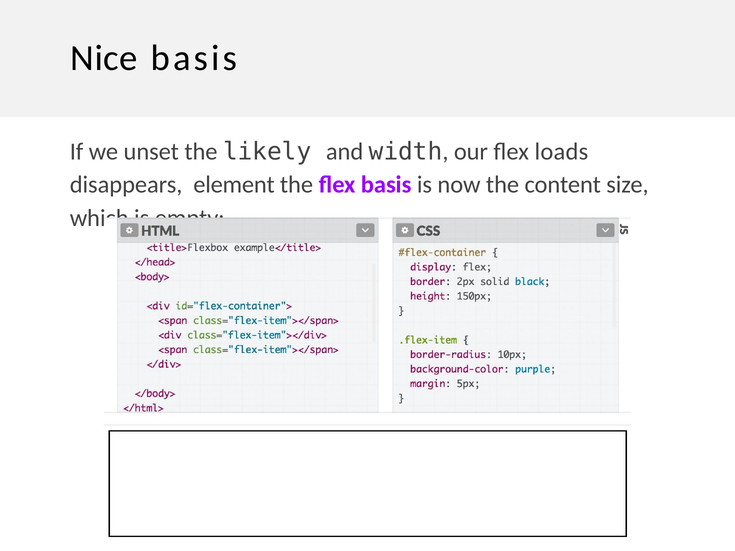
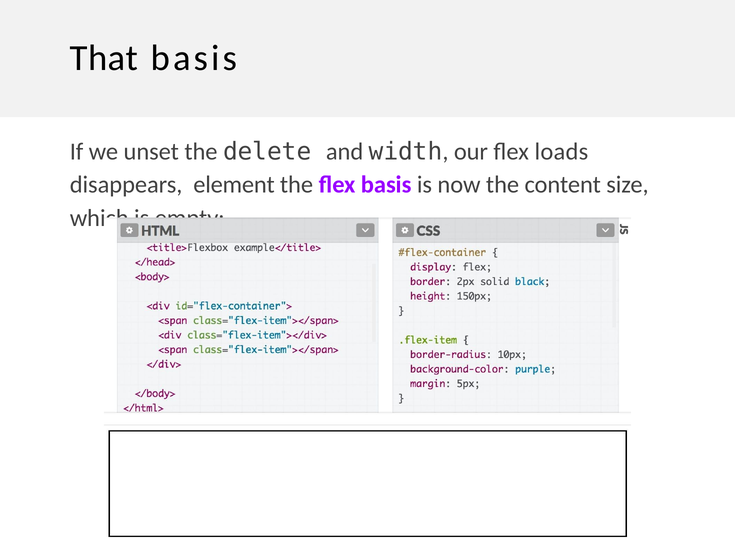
Nice: Nice -> That
likely: likely -> delete
